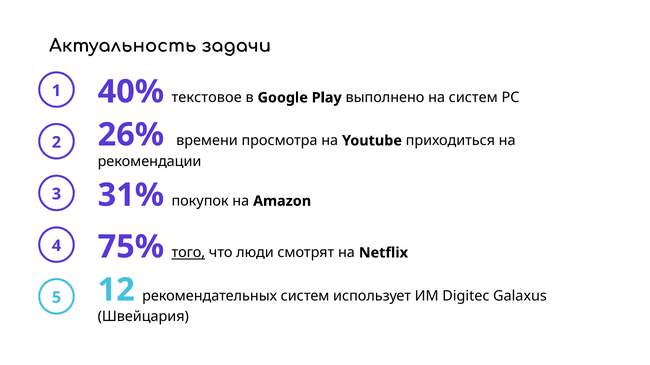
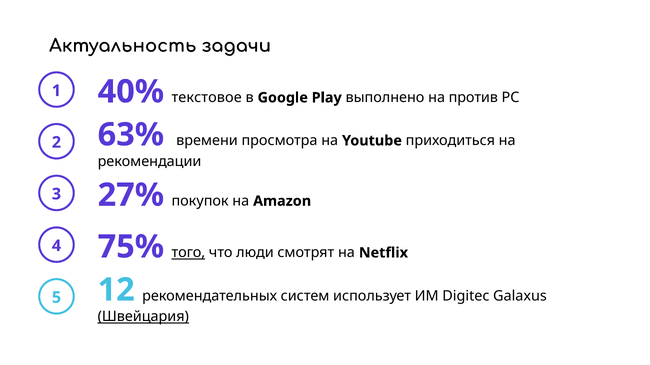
на систем: систем -> против
26%: 26% -> 63%
31%: 31% -> 27%
Швейцария underline: none -> present
